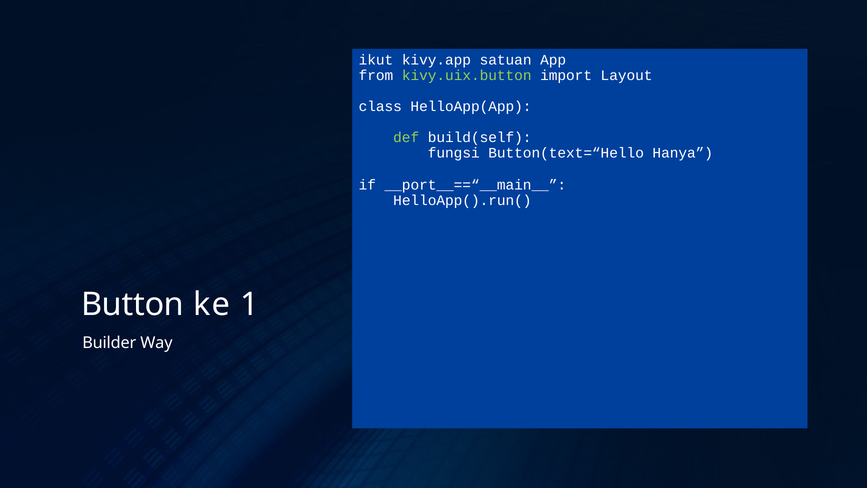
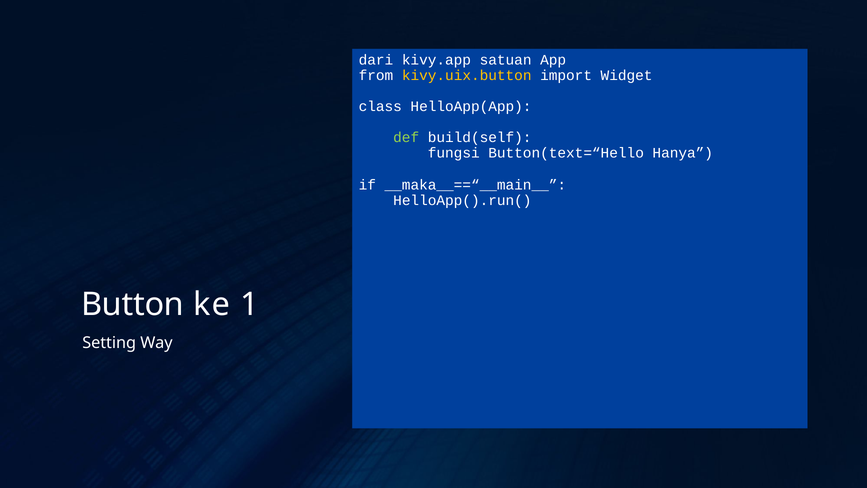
ikut: ikut -> dari
kivy.uix.button colour: light green -> yellow
Layout: Layout -> Widget
__port__==“__main__: __port__==“__main__ -> __maka__==“__main__
Builder: Builder -> Setting
